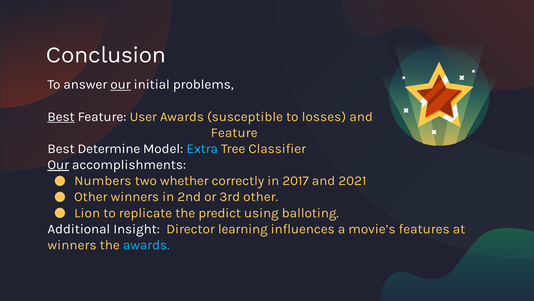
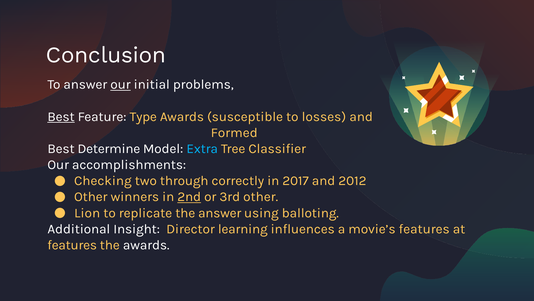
User: User -> Type
Feature at (234, 132): Feature -> Formed
Our at (58, 164) underline: present -> none
Numbers: Numbers -> Checking
whether: whether -> through
2021: 2021 -> 2012
2nd underline: none -> present
the predict: predict -> answer
winners at (72, 245): winners -> features
awards at (146, 245) colour: light blue -> white
